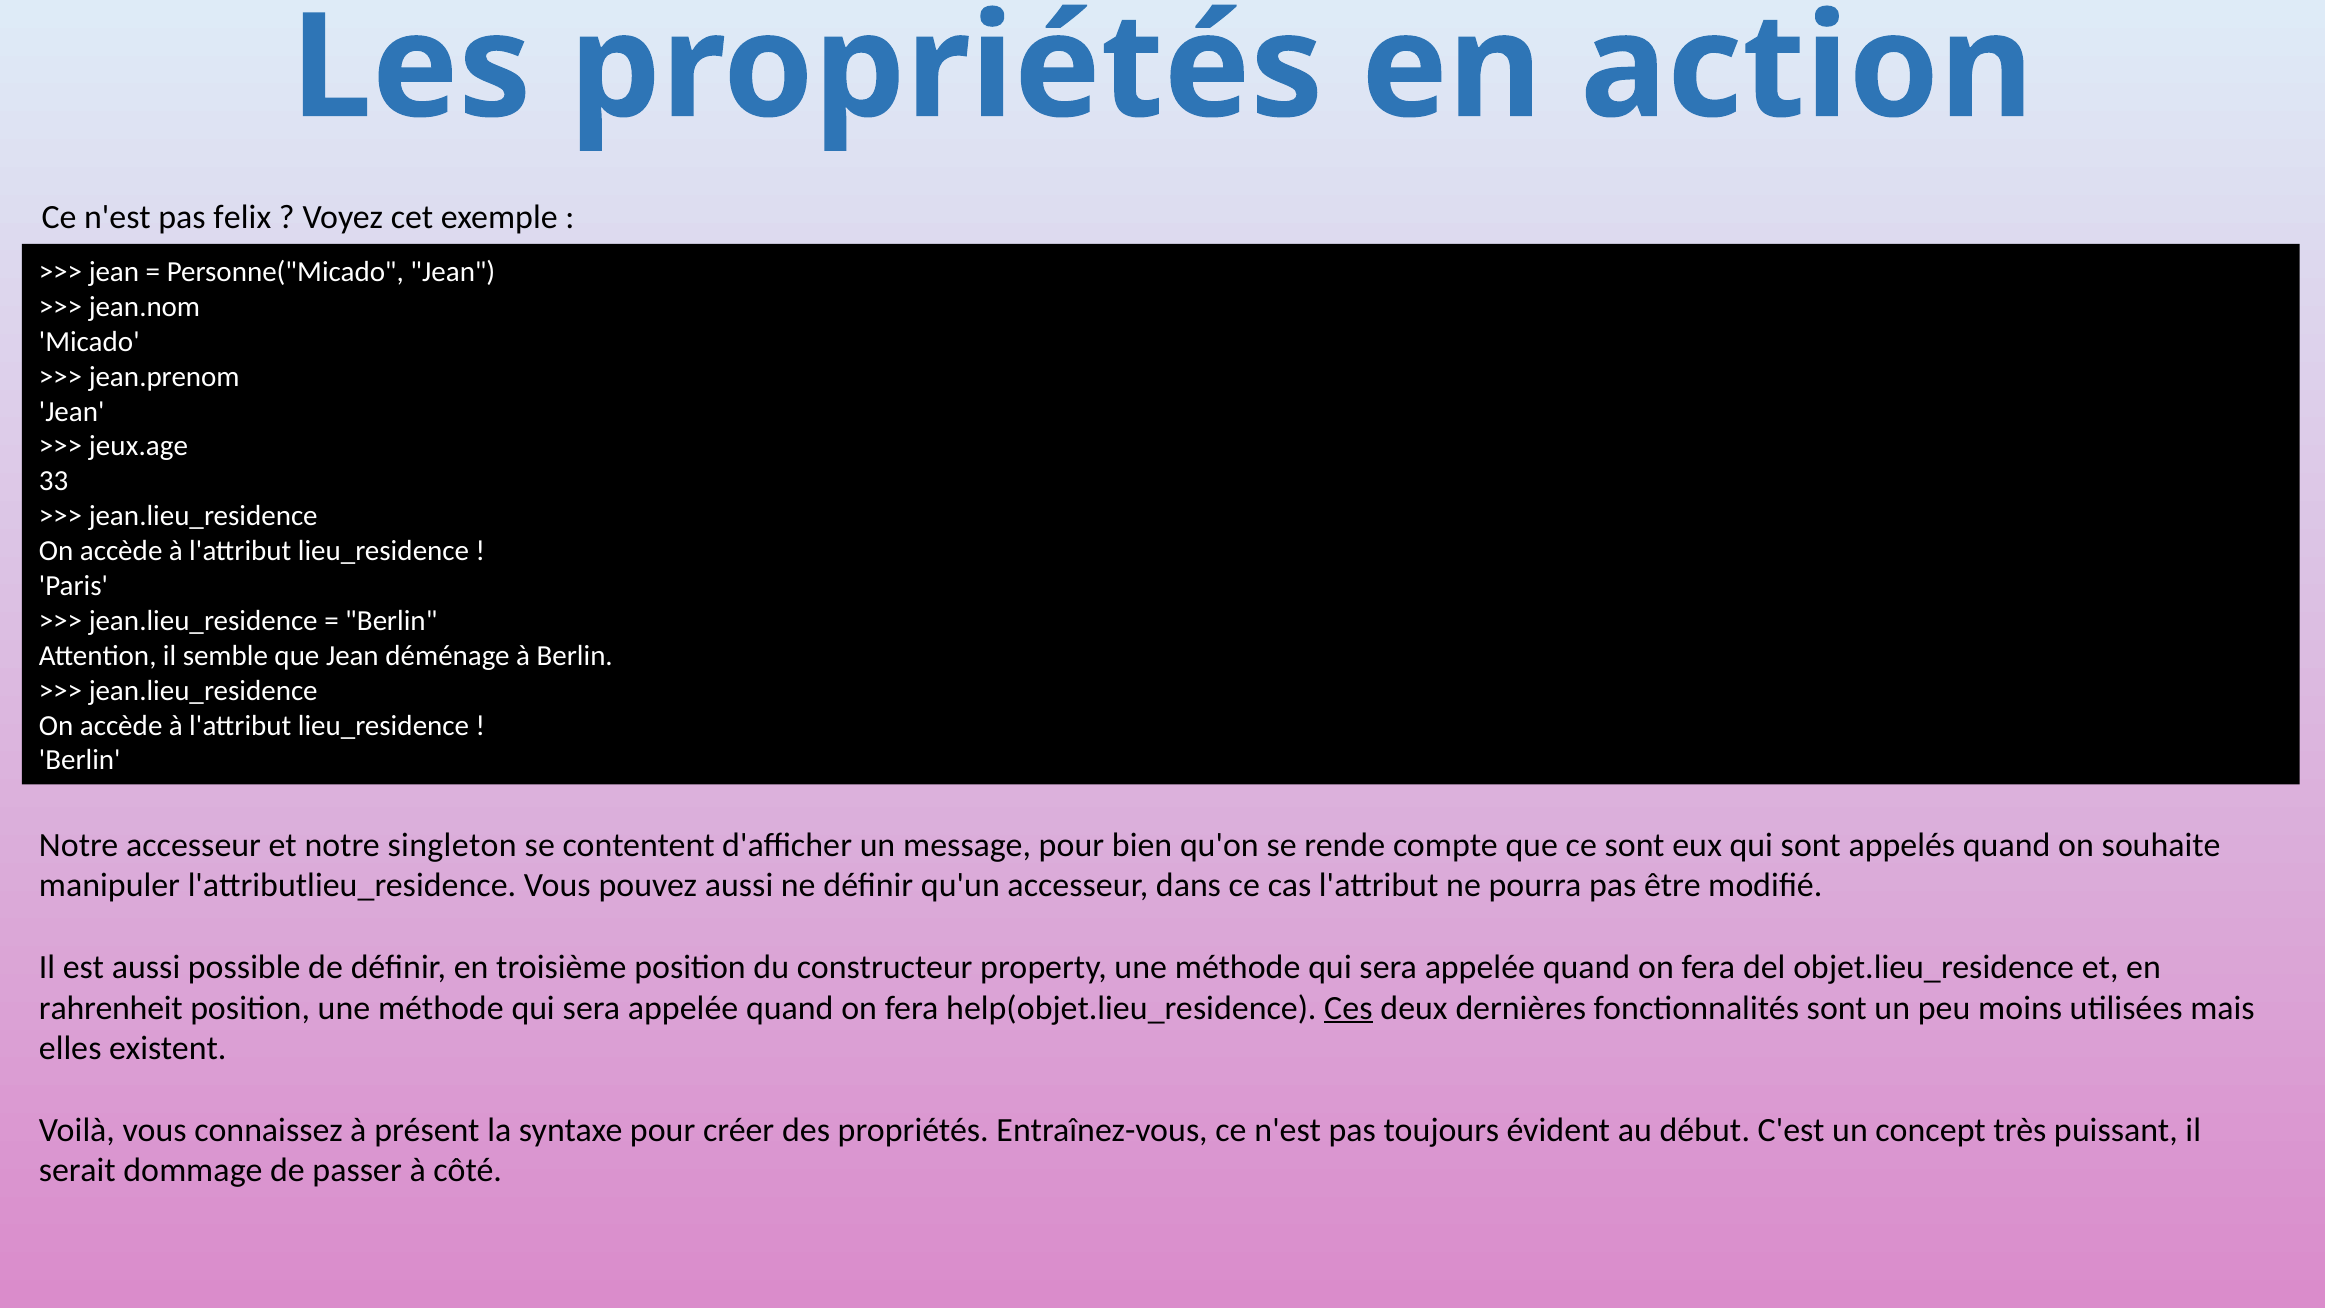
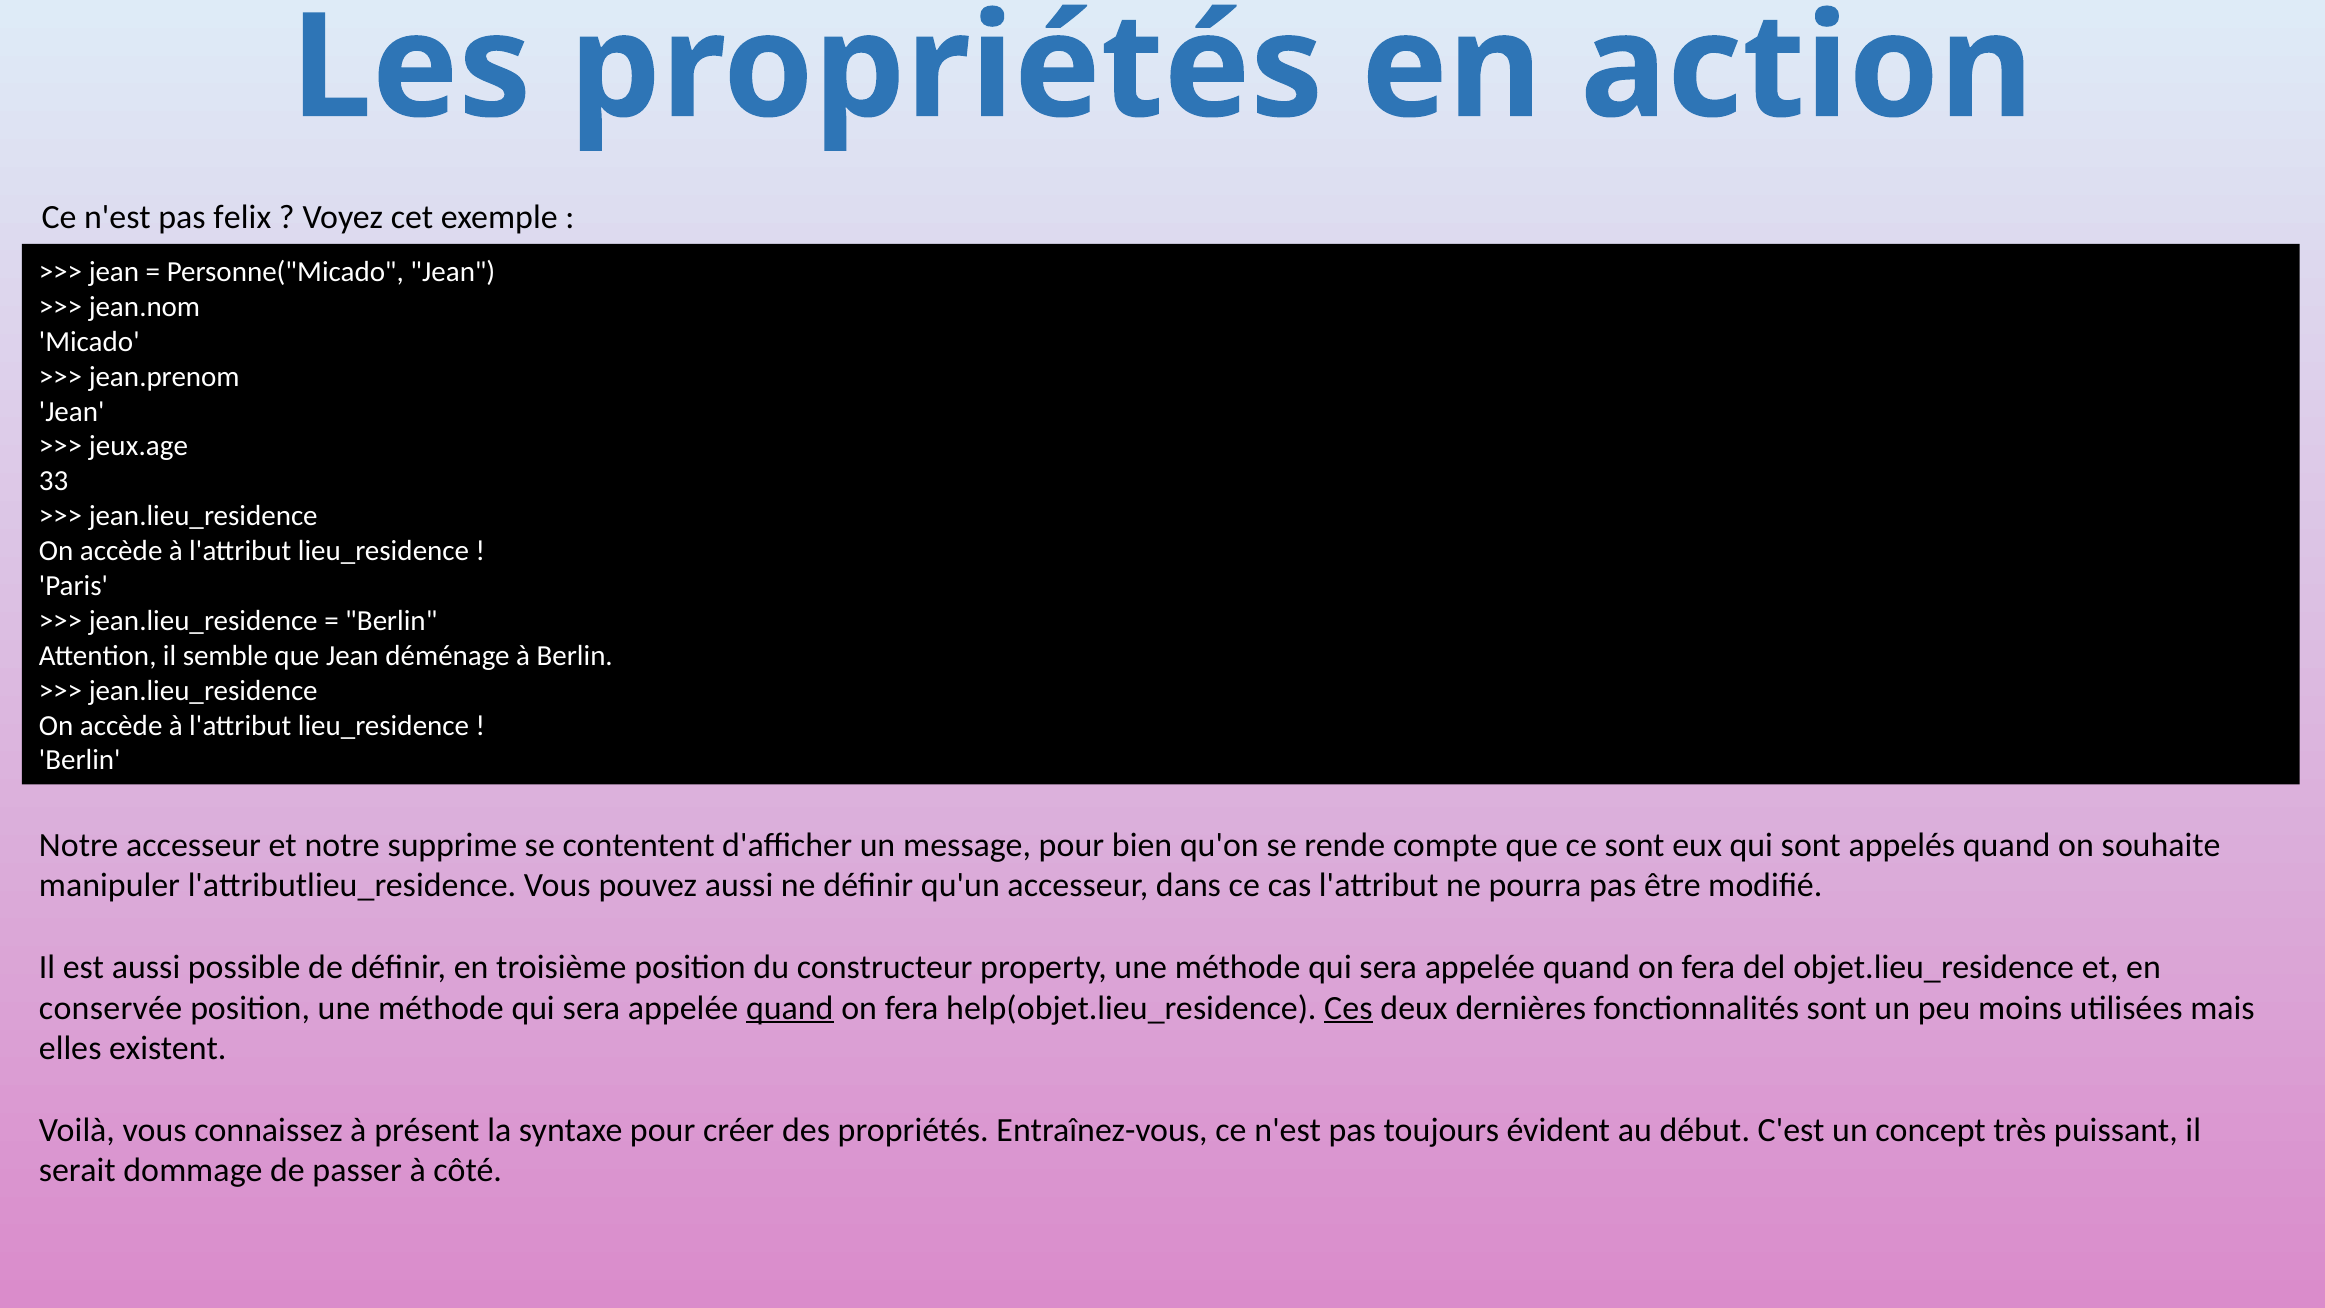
singleton: singleton -> supprime
rahrenheit: rahrenheit -> conservée
quand at (790, 1008) underline: none -> present
